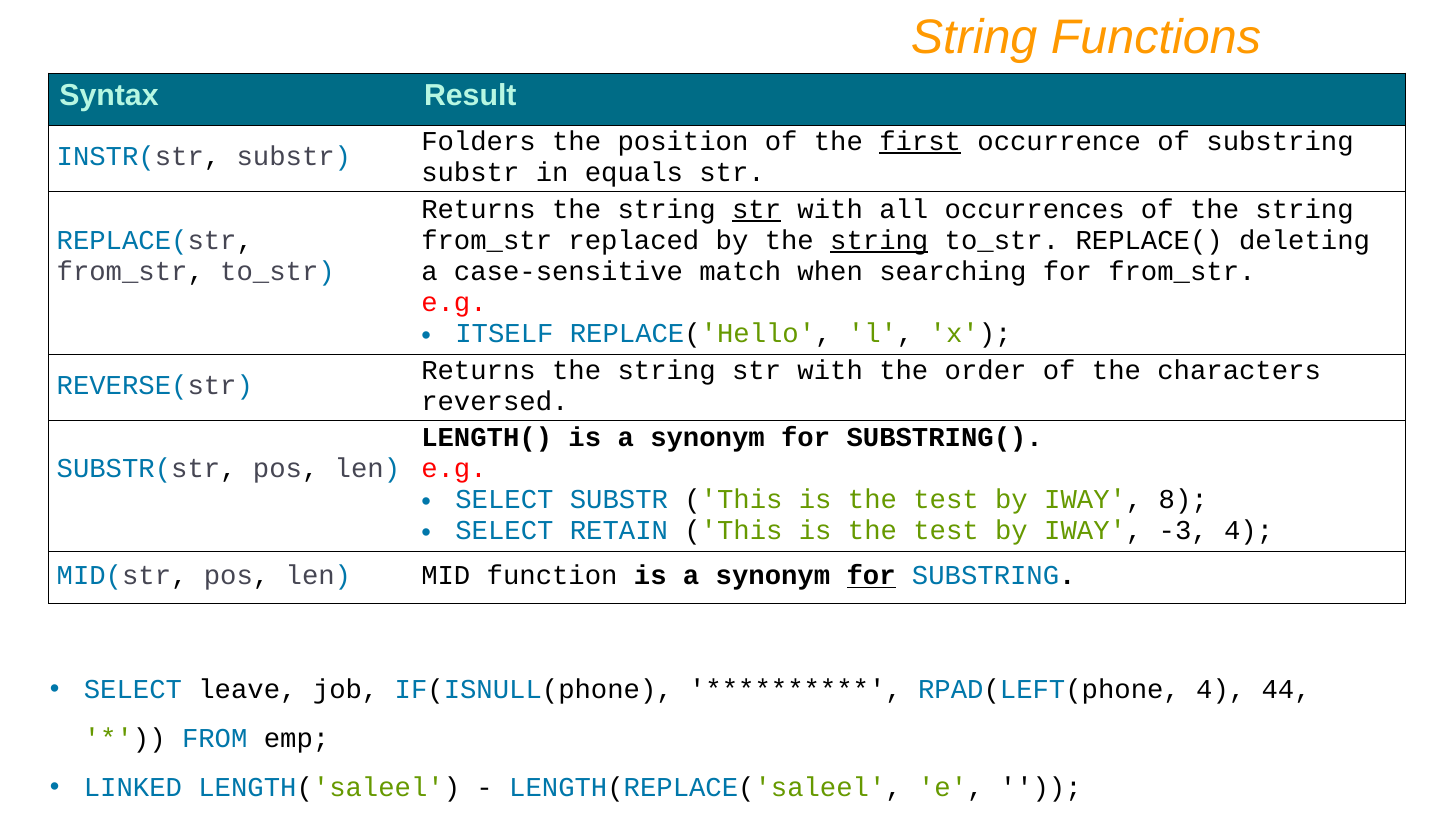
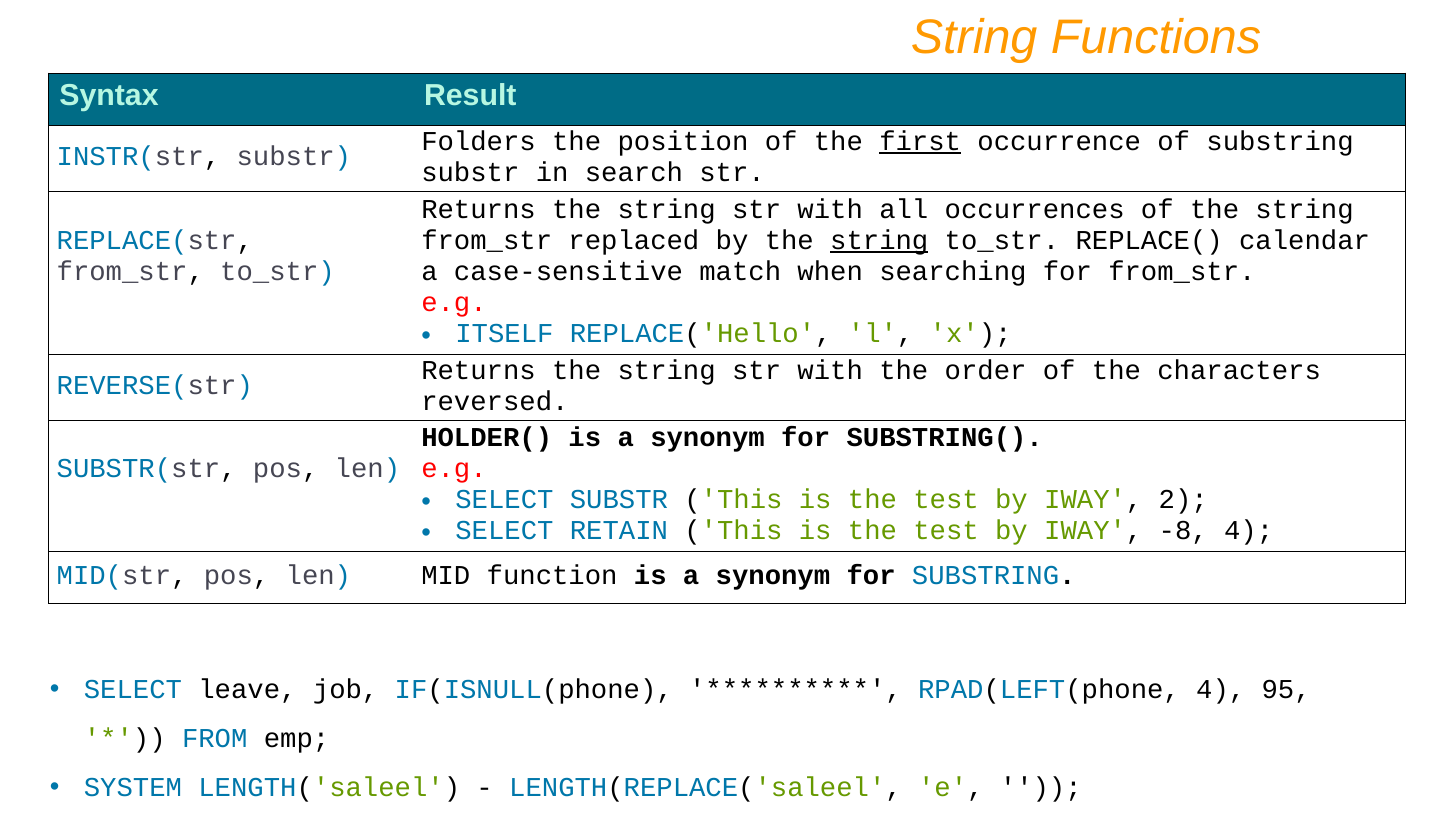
equals: equals -> search
str at (757, 209) underline: present -> none
deleting: deleting -> calendar
LENGTH(: LENGTH( -> HOLDER(
8: 8 -> 2
-3: -3 -> -8
for at (871, 576) underline: present -> none
44: 44 -> 95
LINKED: LINKED -> SYSTEM
